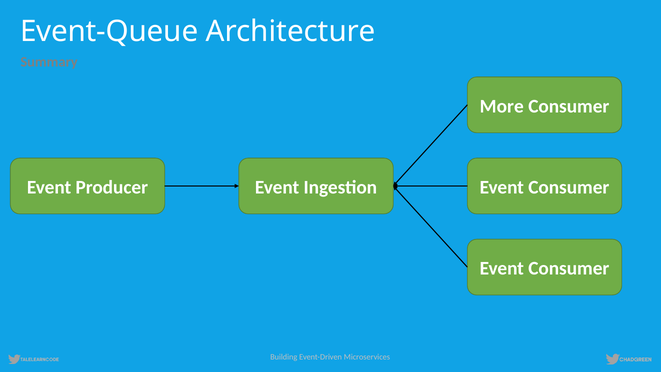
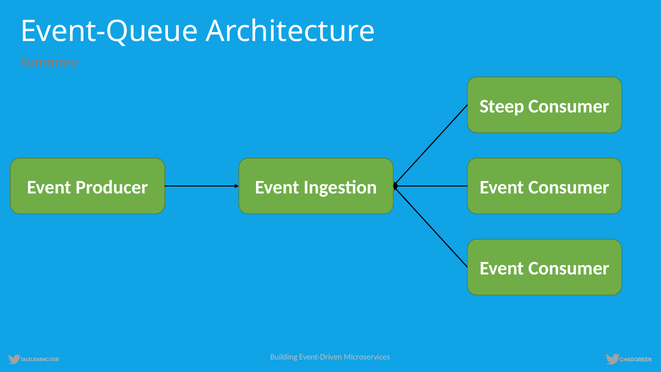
More: More -> Steep
